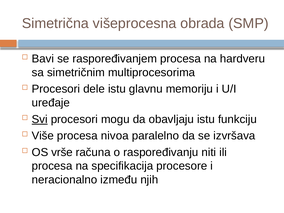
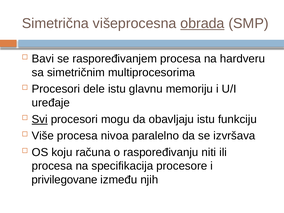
obrada underline: none -> present
vrše: vrše -> koju
neracionalno: neracionalno -> privilegovane
